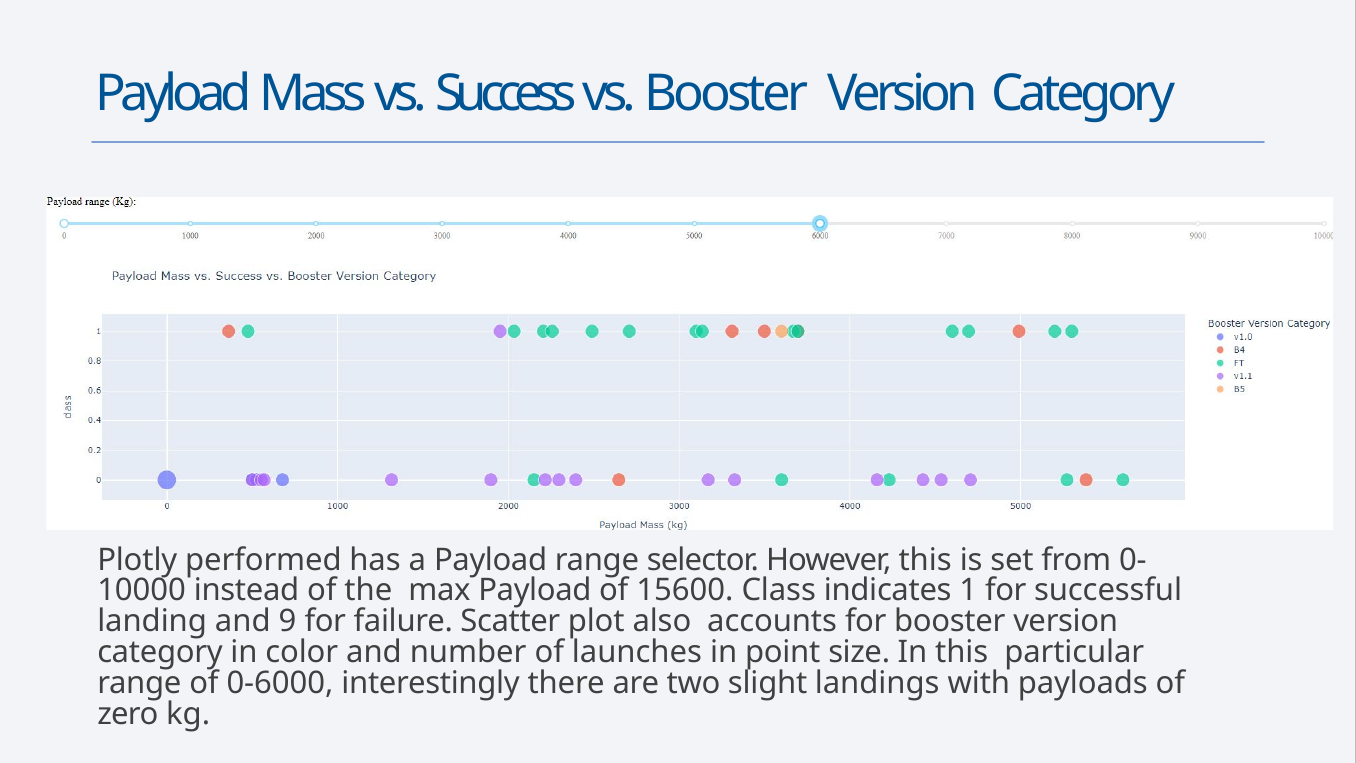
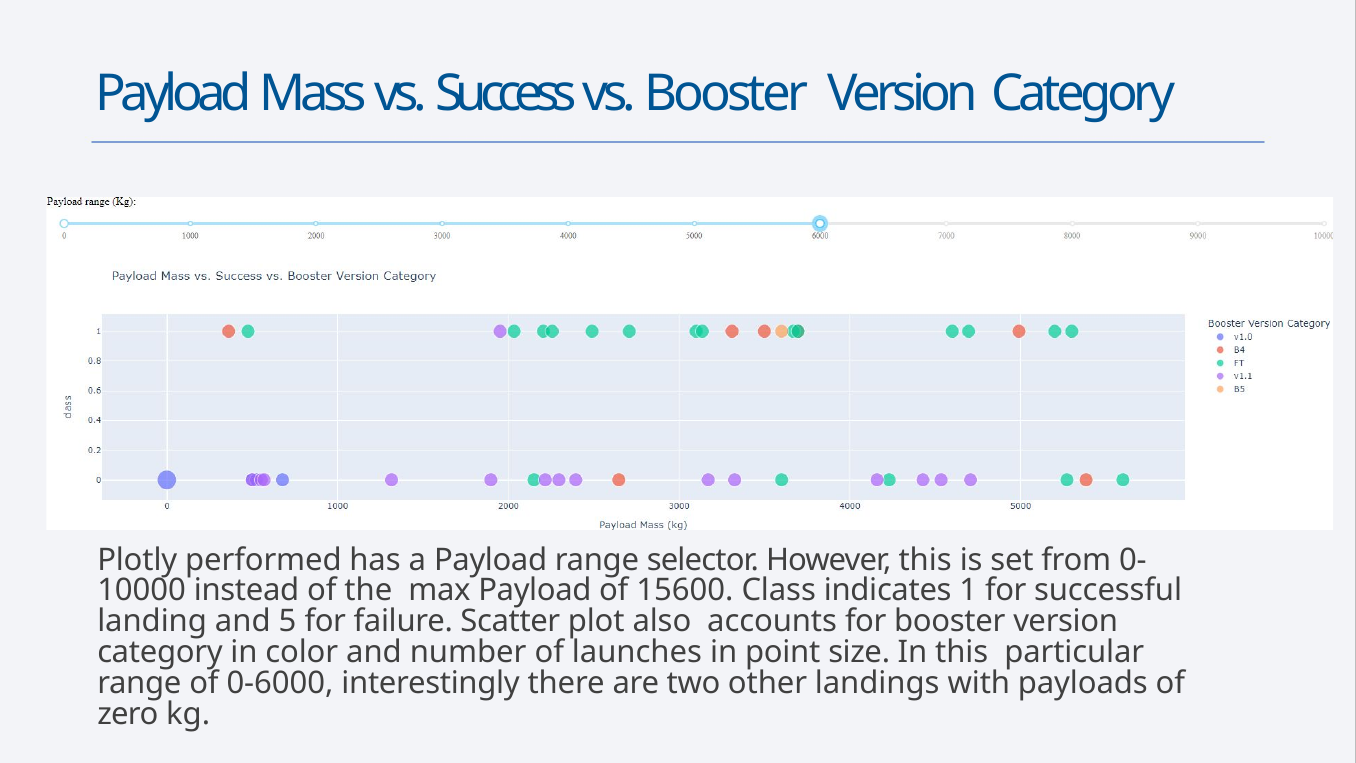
9: 9 -> 5
slight: slight -> other
